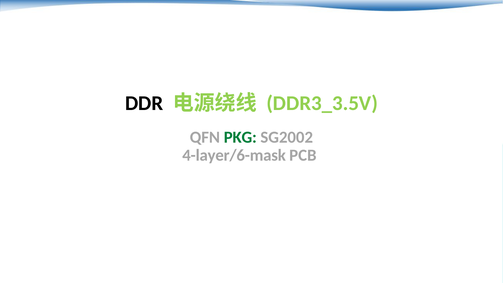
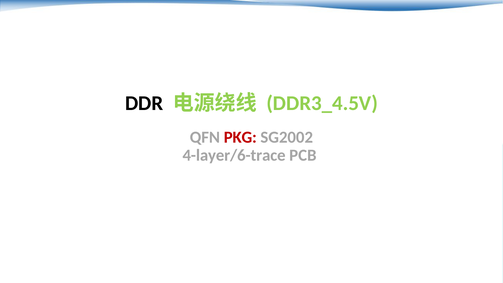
DDR3_3.5V: DDR3_3.5V -> DDR3_4.5V
PKG colour: green -> red
4-layer/6-mask: 4-layer/6-mask -> 4-layer/6-trace
